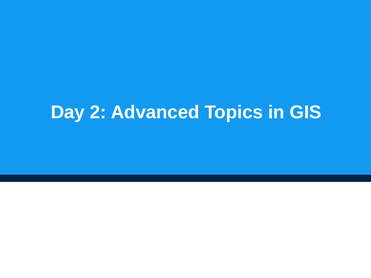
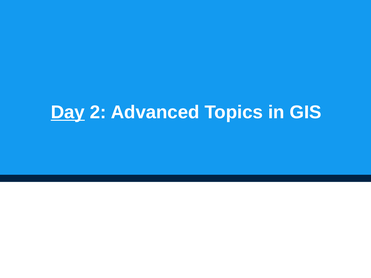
Day underline: none -> present
